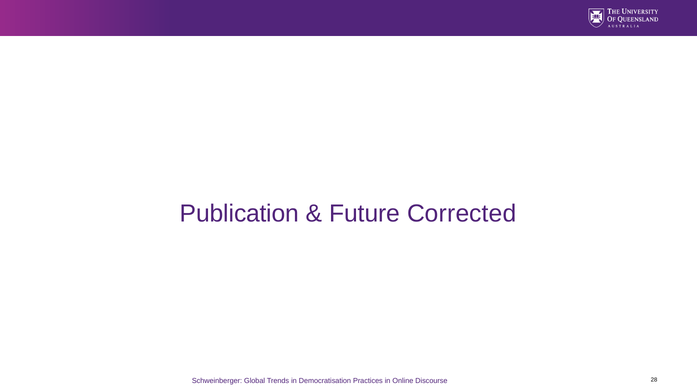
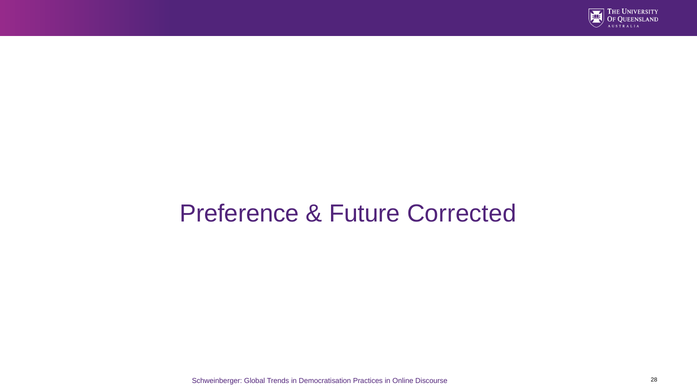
Publication: Publication -> Preference
